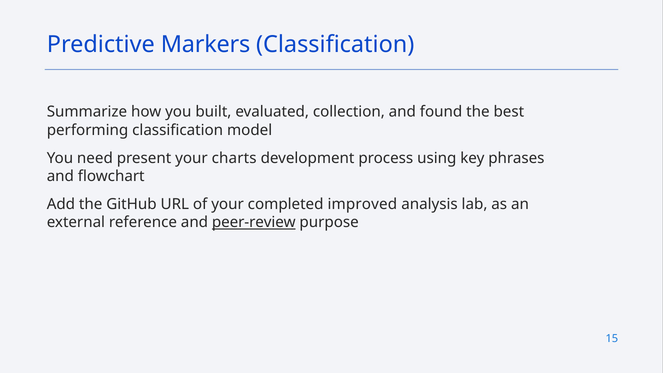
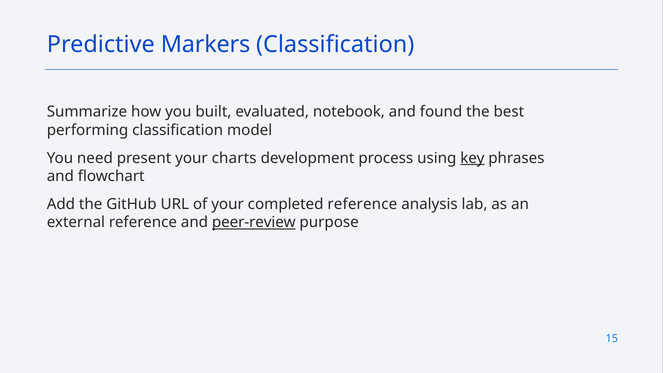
collection: collection -> notebook
key underline: none -> present
completed improved: improved -> reference
